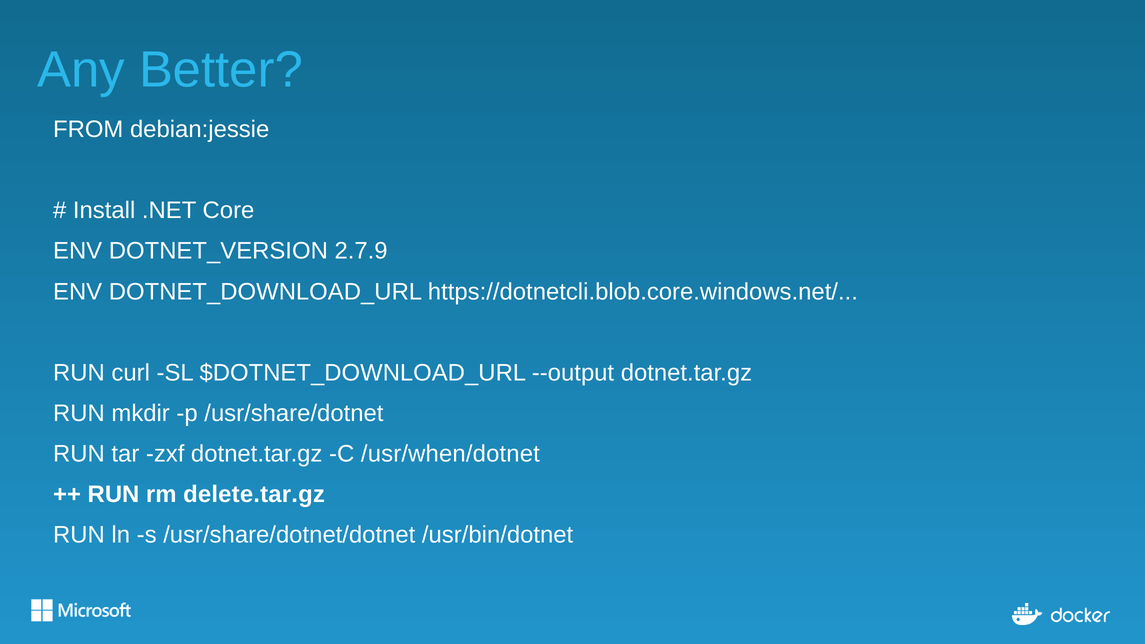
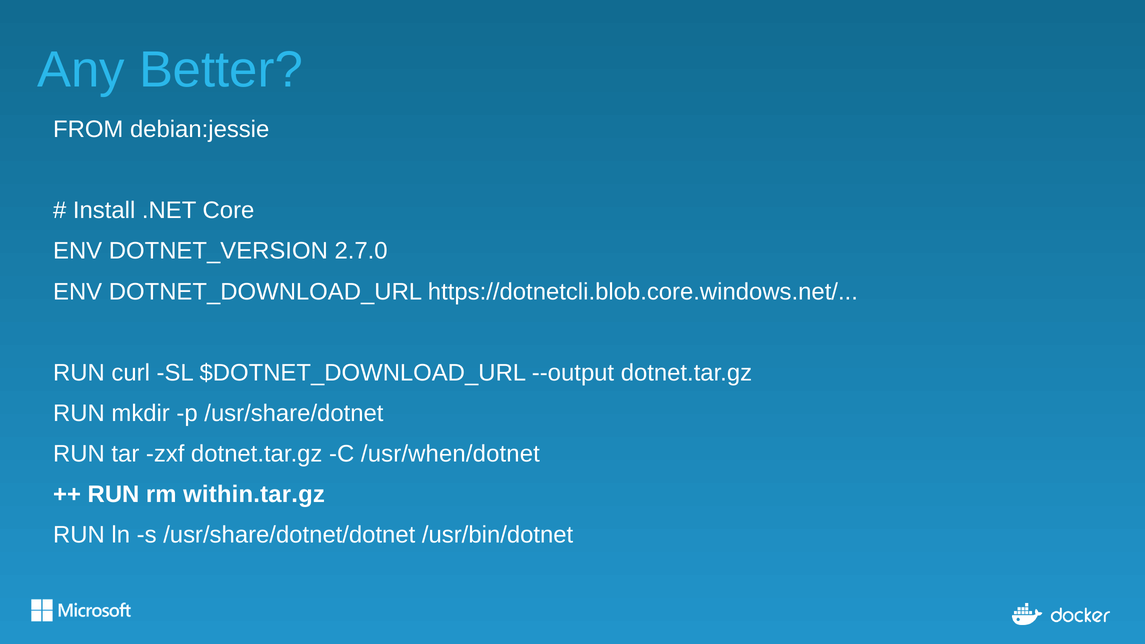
2.7.9: 2.7.9 -> 2.7.0
delete.tar.gz: delete.tar.gz -> within.tar.gz
